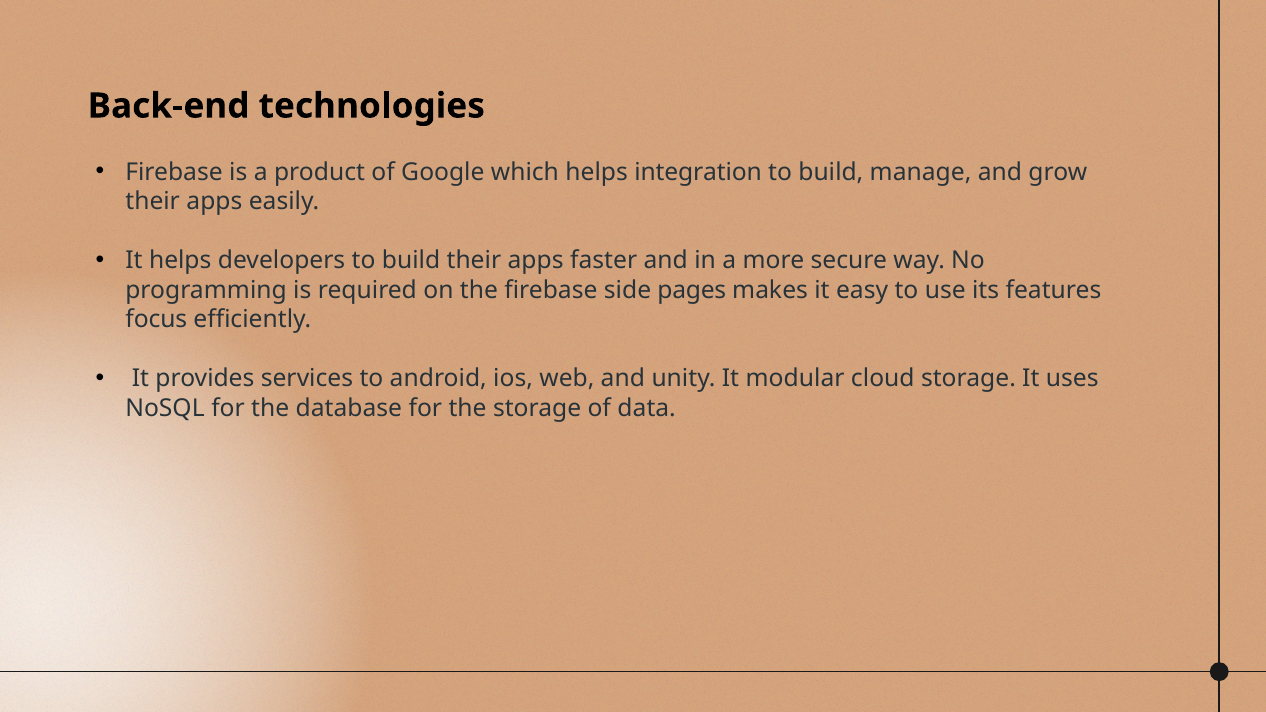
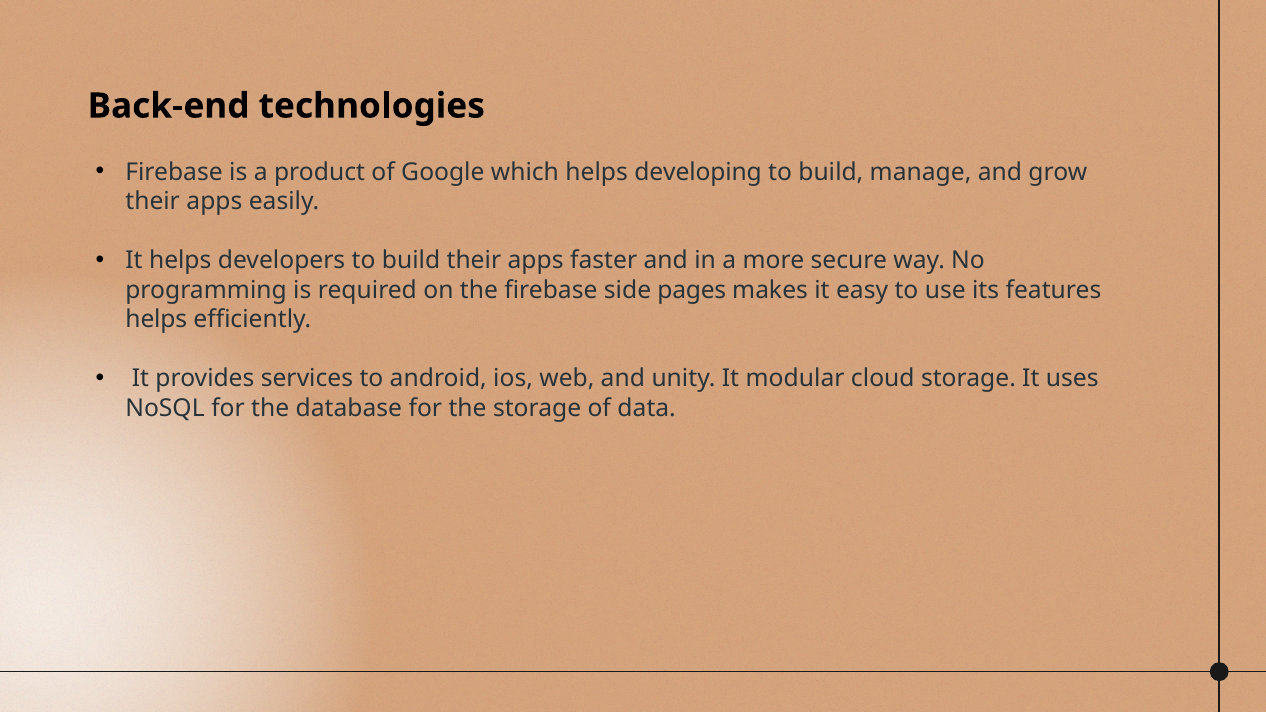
integration: integration -> developing
focus at (156, 320): focus -> helps
